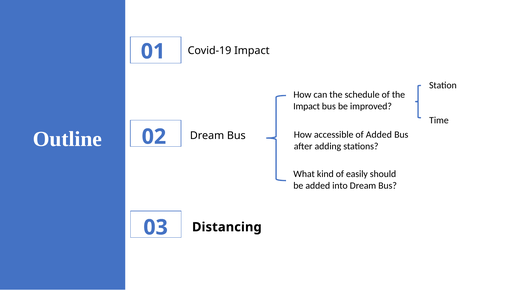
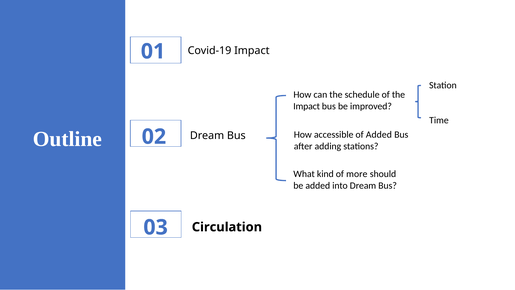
easily: easily -> more
Distancing: Distancing -> Circulation
